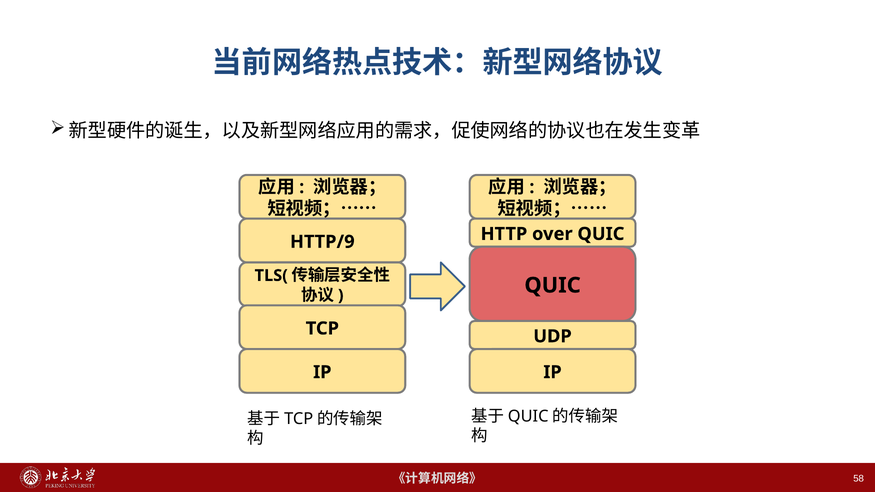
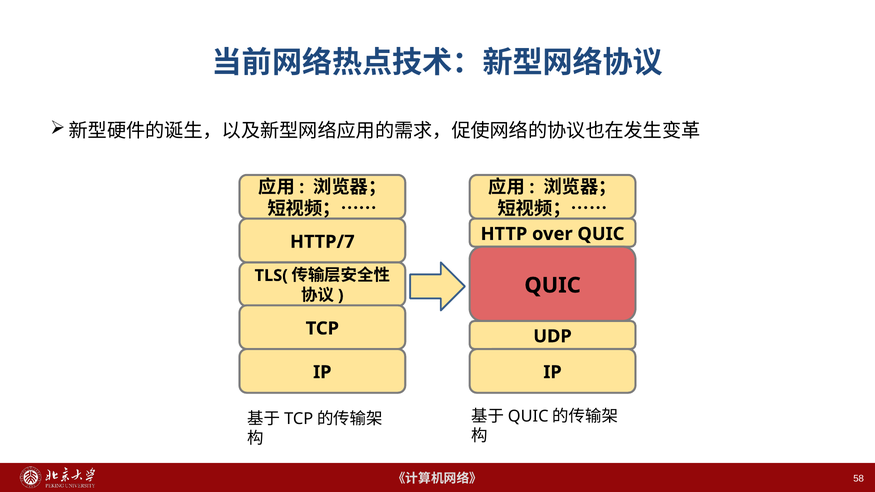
HTTP/9: HTTP/9 -> HTTP/7
